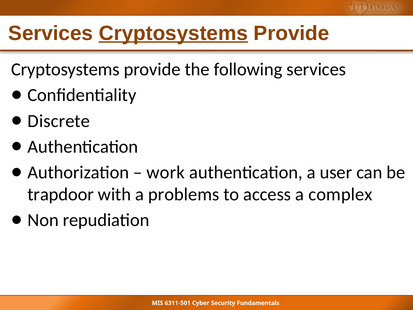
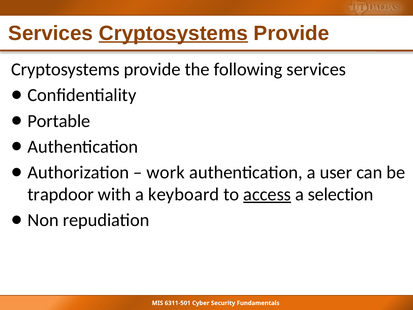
Discrete: Discrete -> Portable
problems: problems -> keyboard
access underline: none -> present
complex: complex -> selection
